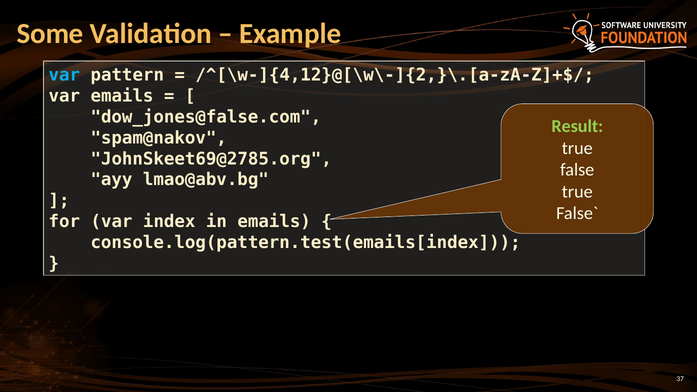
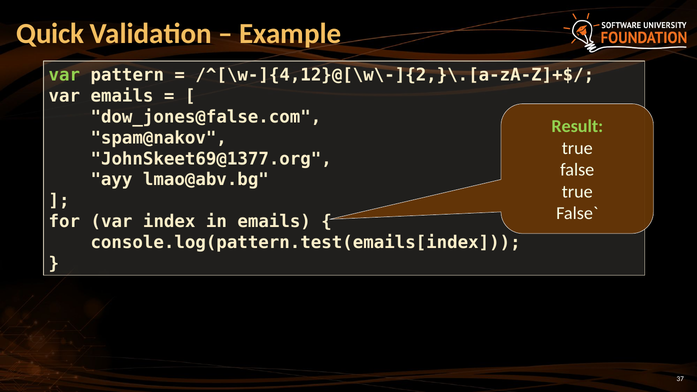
Some: Some -> Quick
var at (64, 75) colour: light blue -> light green
JohnSkeet69@2785.org: JohnSkeet69@2785.org -> JohnSkeet69@1377.org
